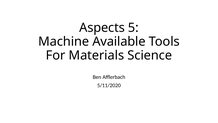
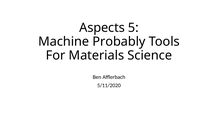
Available: Available -> Probably
